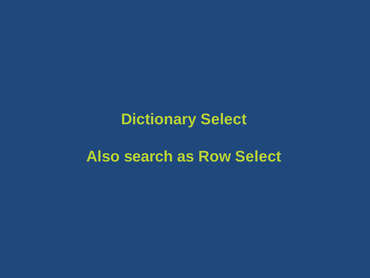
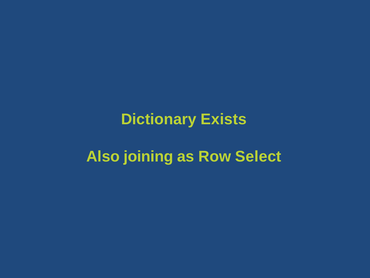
Dictionary Select: Select -> Exists
search: search -> joining
